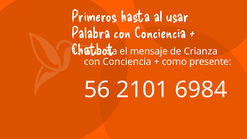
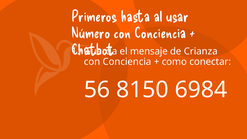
Palabra: Palabra -> Número
presente: presente -> conectar
2101: 2101 -> 8150
